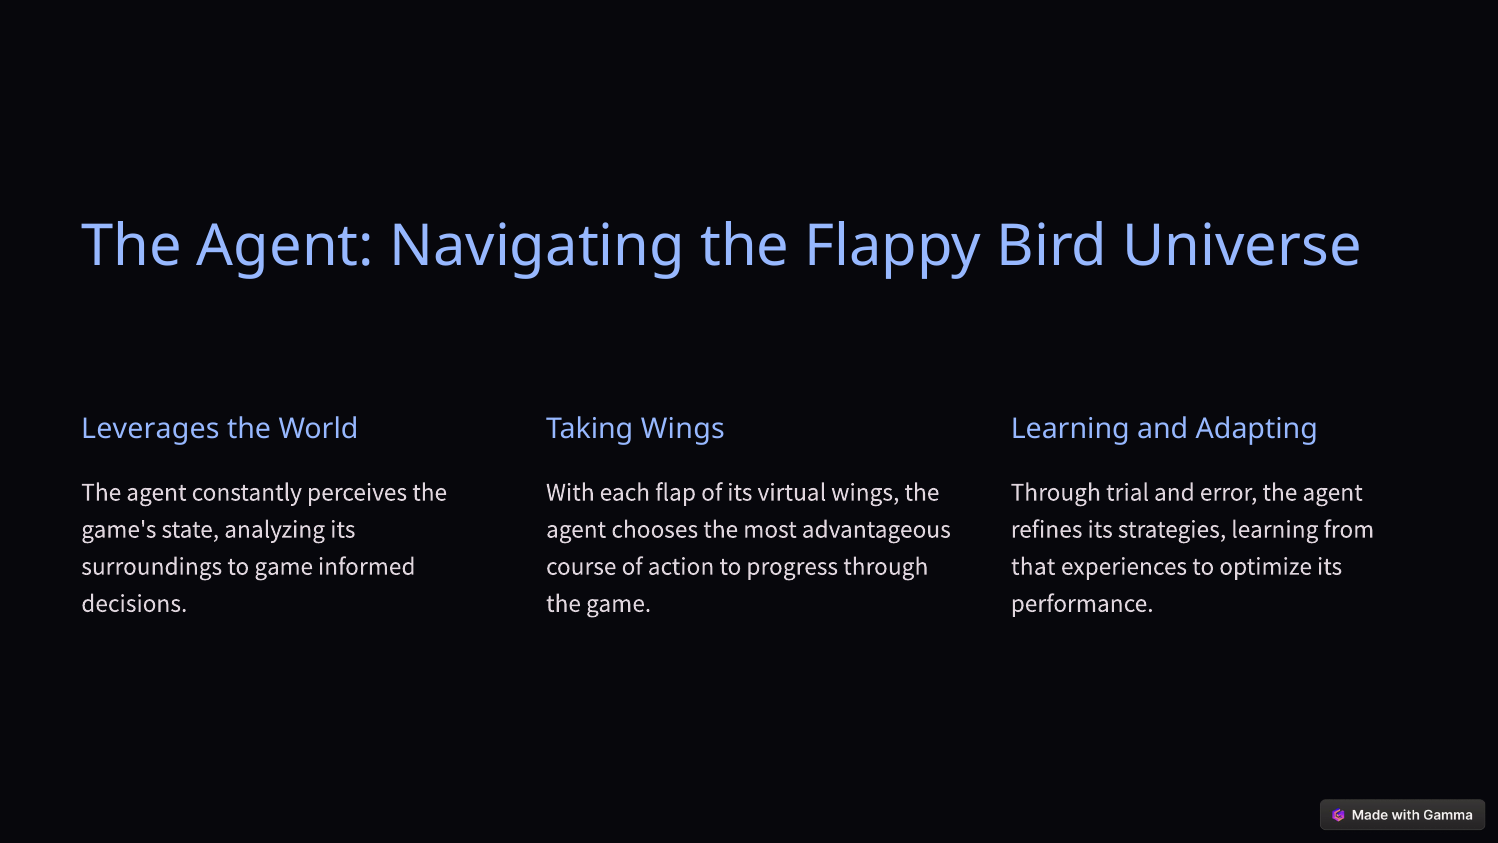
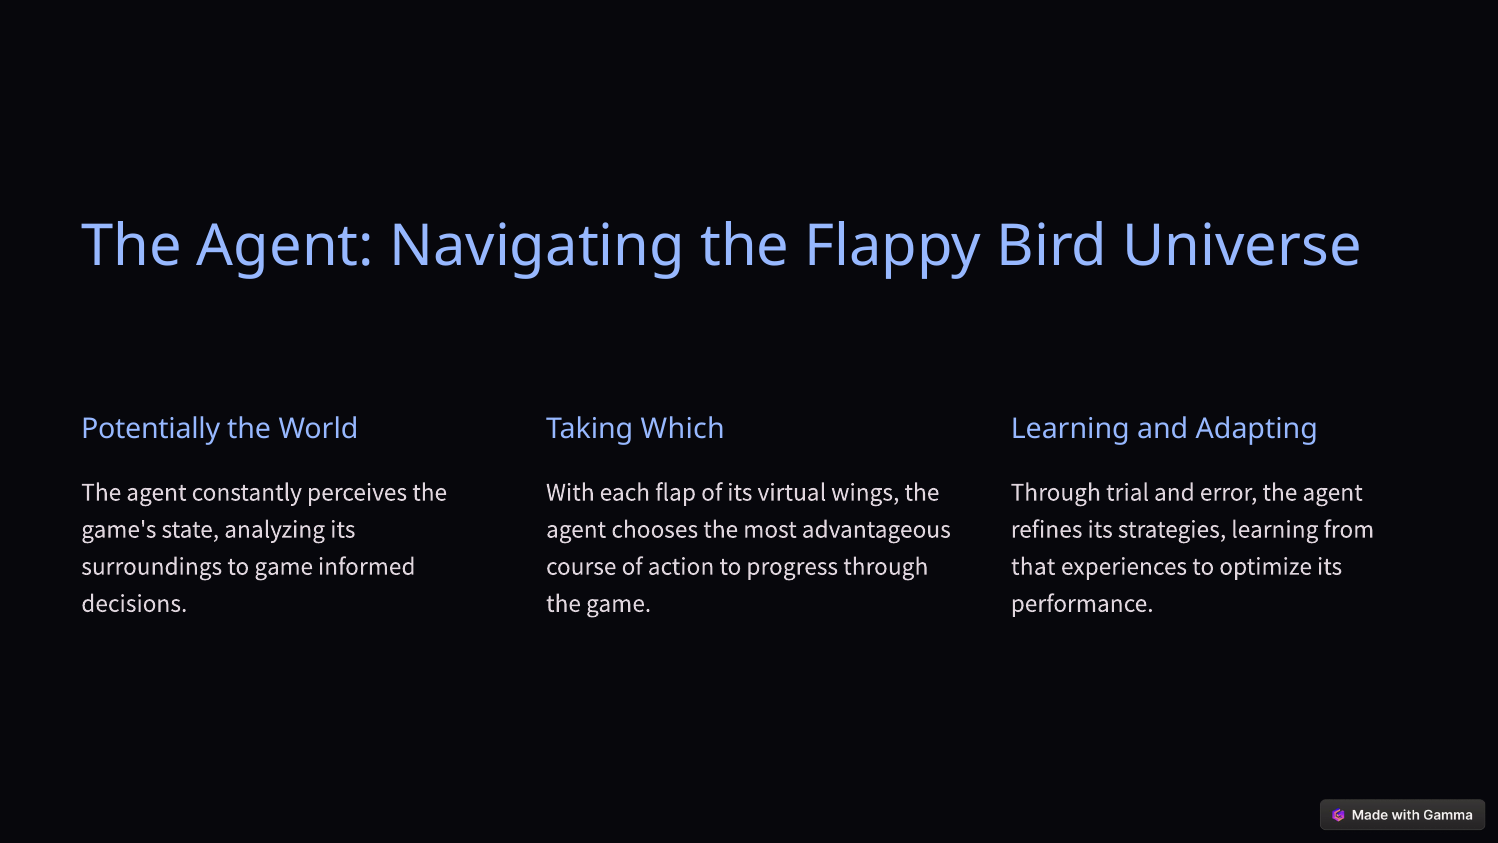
Leverages: Leverages -> Potentially
Taking Wings: Wings -> Which
